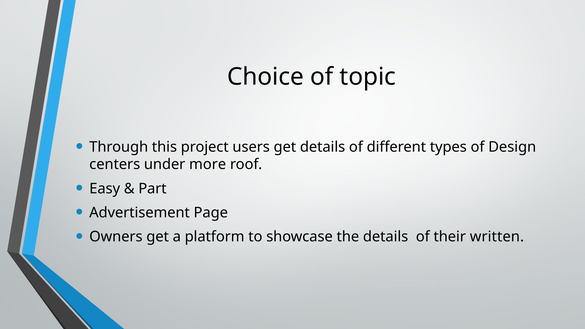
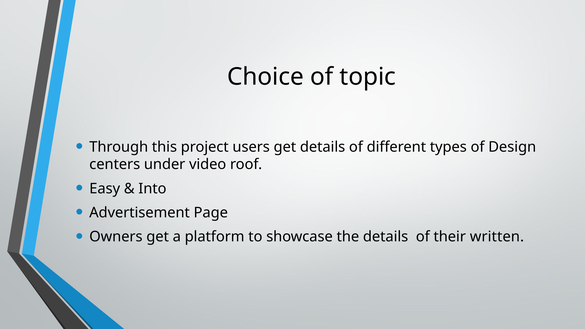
more: more -> video
Part: Part -> Into
